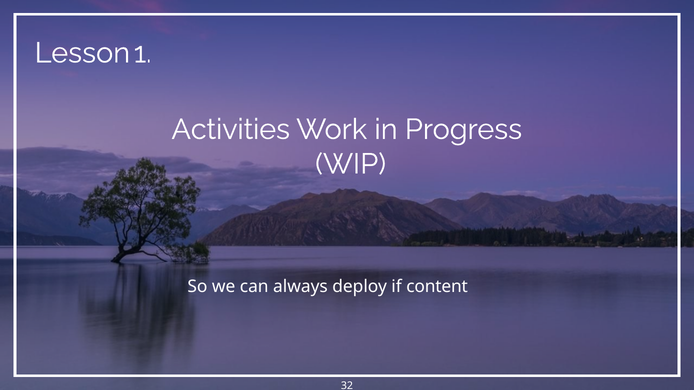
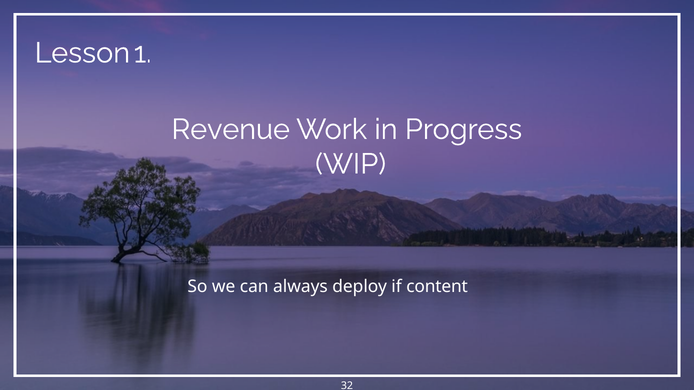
Activities: Activities -> Revenue
